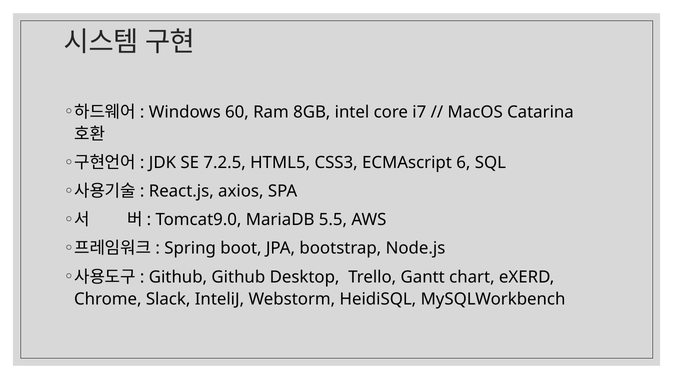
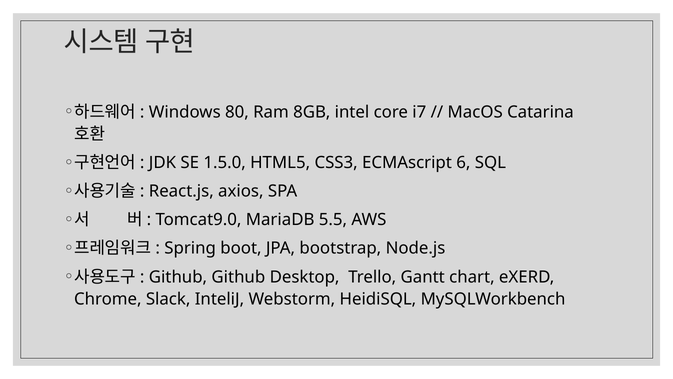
60: 60 -> 80
7.2.5: 7.2.5 -> 1.5.0
